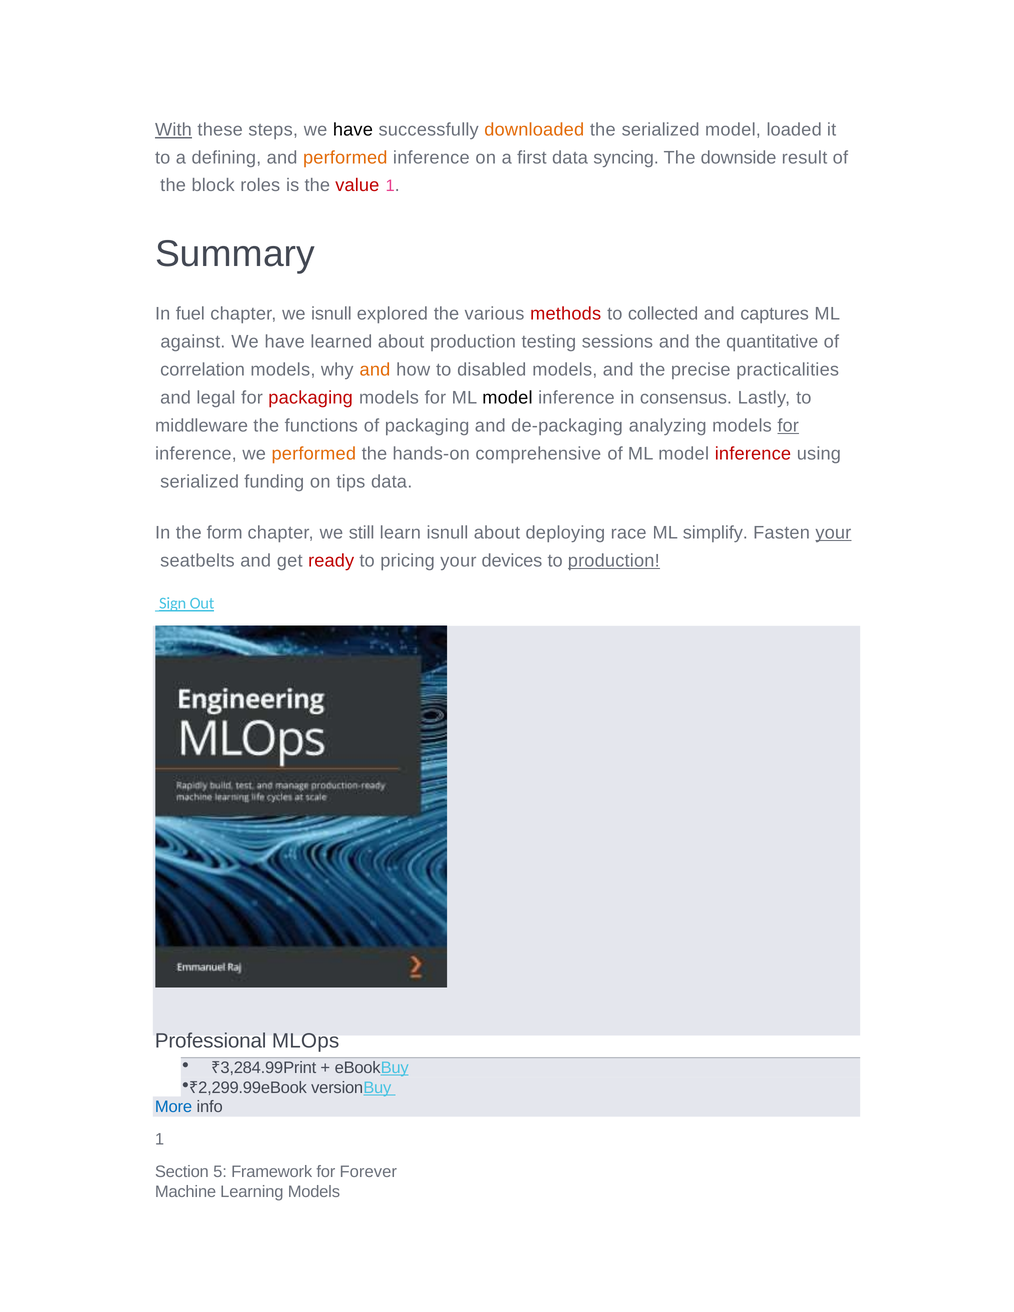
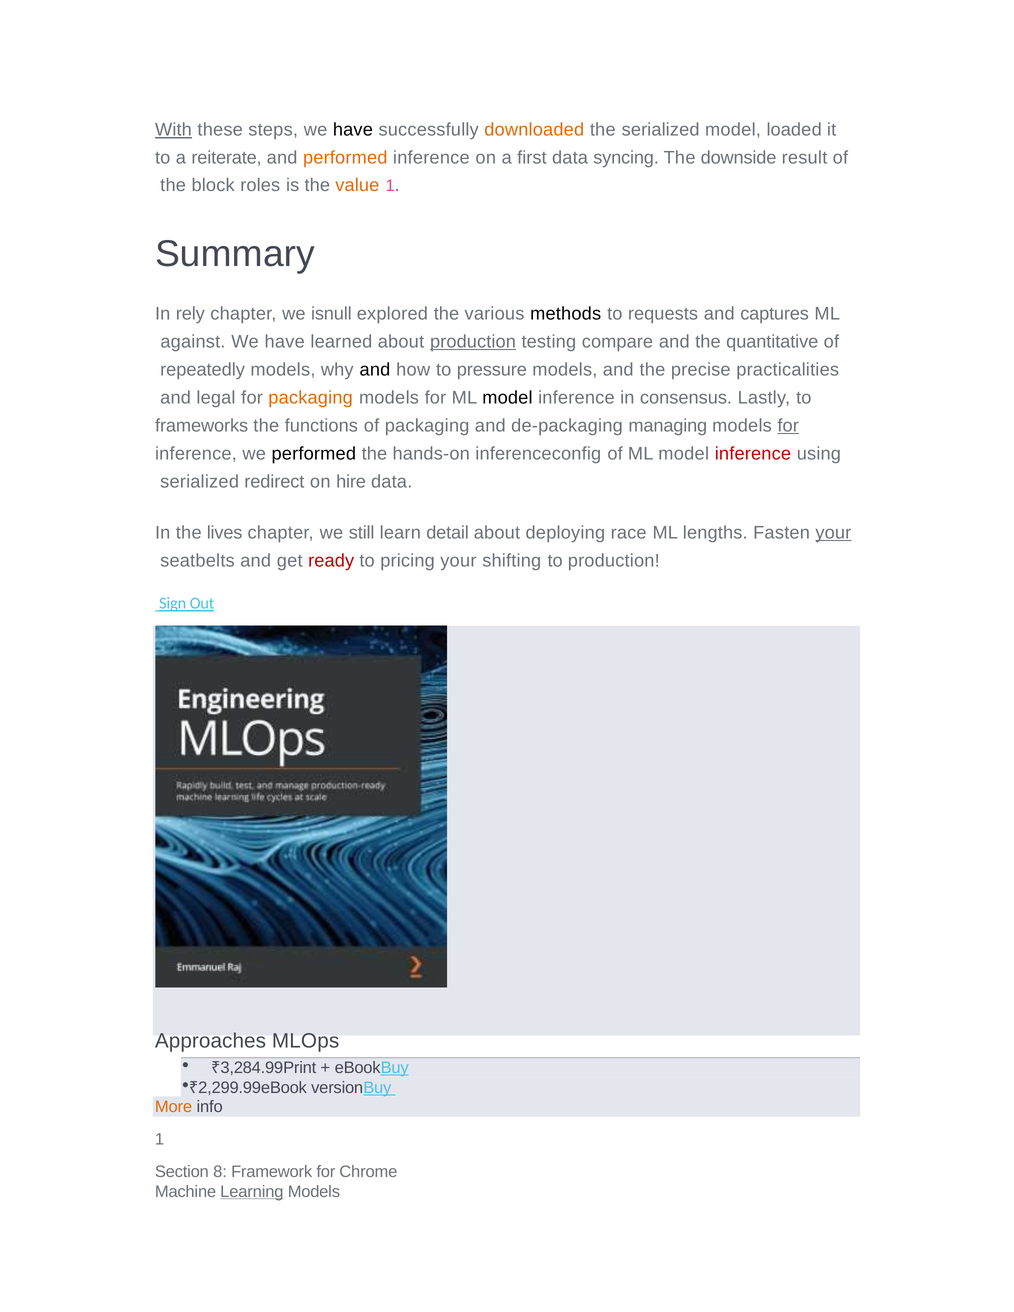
defining: defining -> reiterate
value colour: red -> orange
fuel: fuel -> rely
methods colour: red -> black
collected: collected -> requests
production at (473, 342) underline: none -> present
sessions: sessions -> compare
correlation: correlation -> repeatedly
and at (375, 370) colour: orange -> black
disabled: disabled -> pressure
packaging at (311, 398) colour: red -> orange
middleware: middleware -> frameworks
analyzing: analyzing -> managing
performed at (314, 454) colour: orange -> black
comprehensive: comprehensive -> inferenceconfig
funding: funding -> redirect
tips: tips -> hire
form: form -> lives
learn isnull: isnull -> detail
simplify: simplify -> lengths
devices: devices -> shifting
production at (614, 561) underline: present -> none
Professional: Professional -> Approaches
More colour: blue -> orange
5: 5 -> 8
Forever: Forever -> Chrome
Learning underline: none -> present
